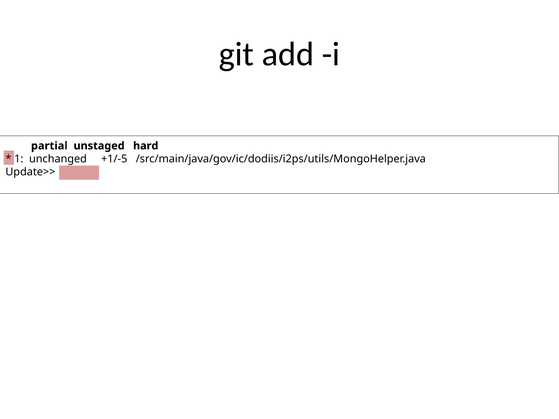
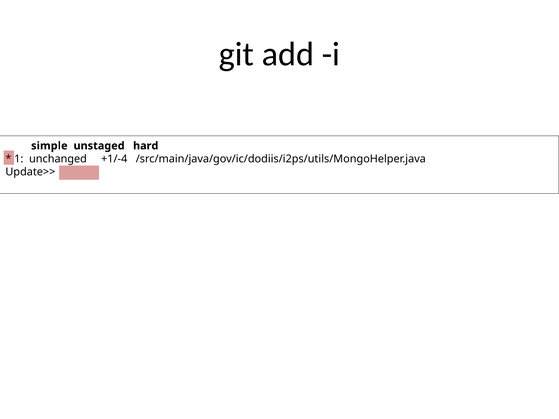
partial: partial -> simple
+1/-5: +1/-5 -> +1/-4
